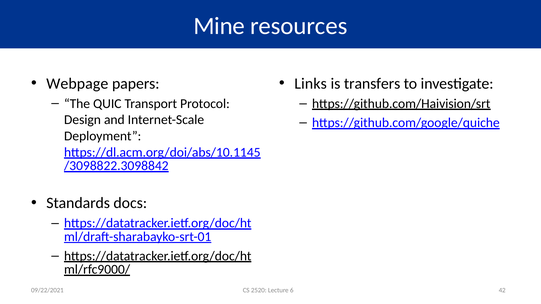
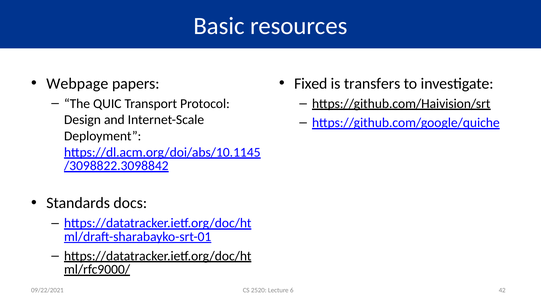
Mine: Mine -> Basic
Links: Links -> Fixed
